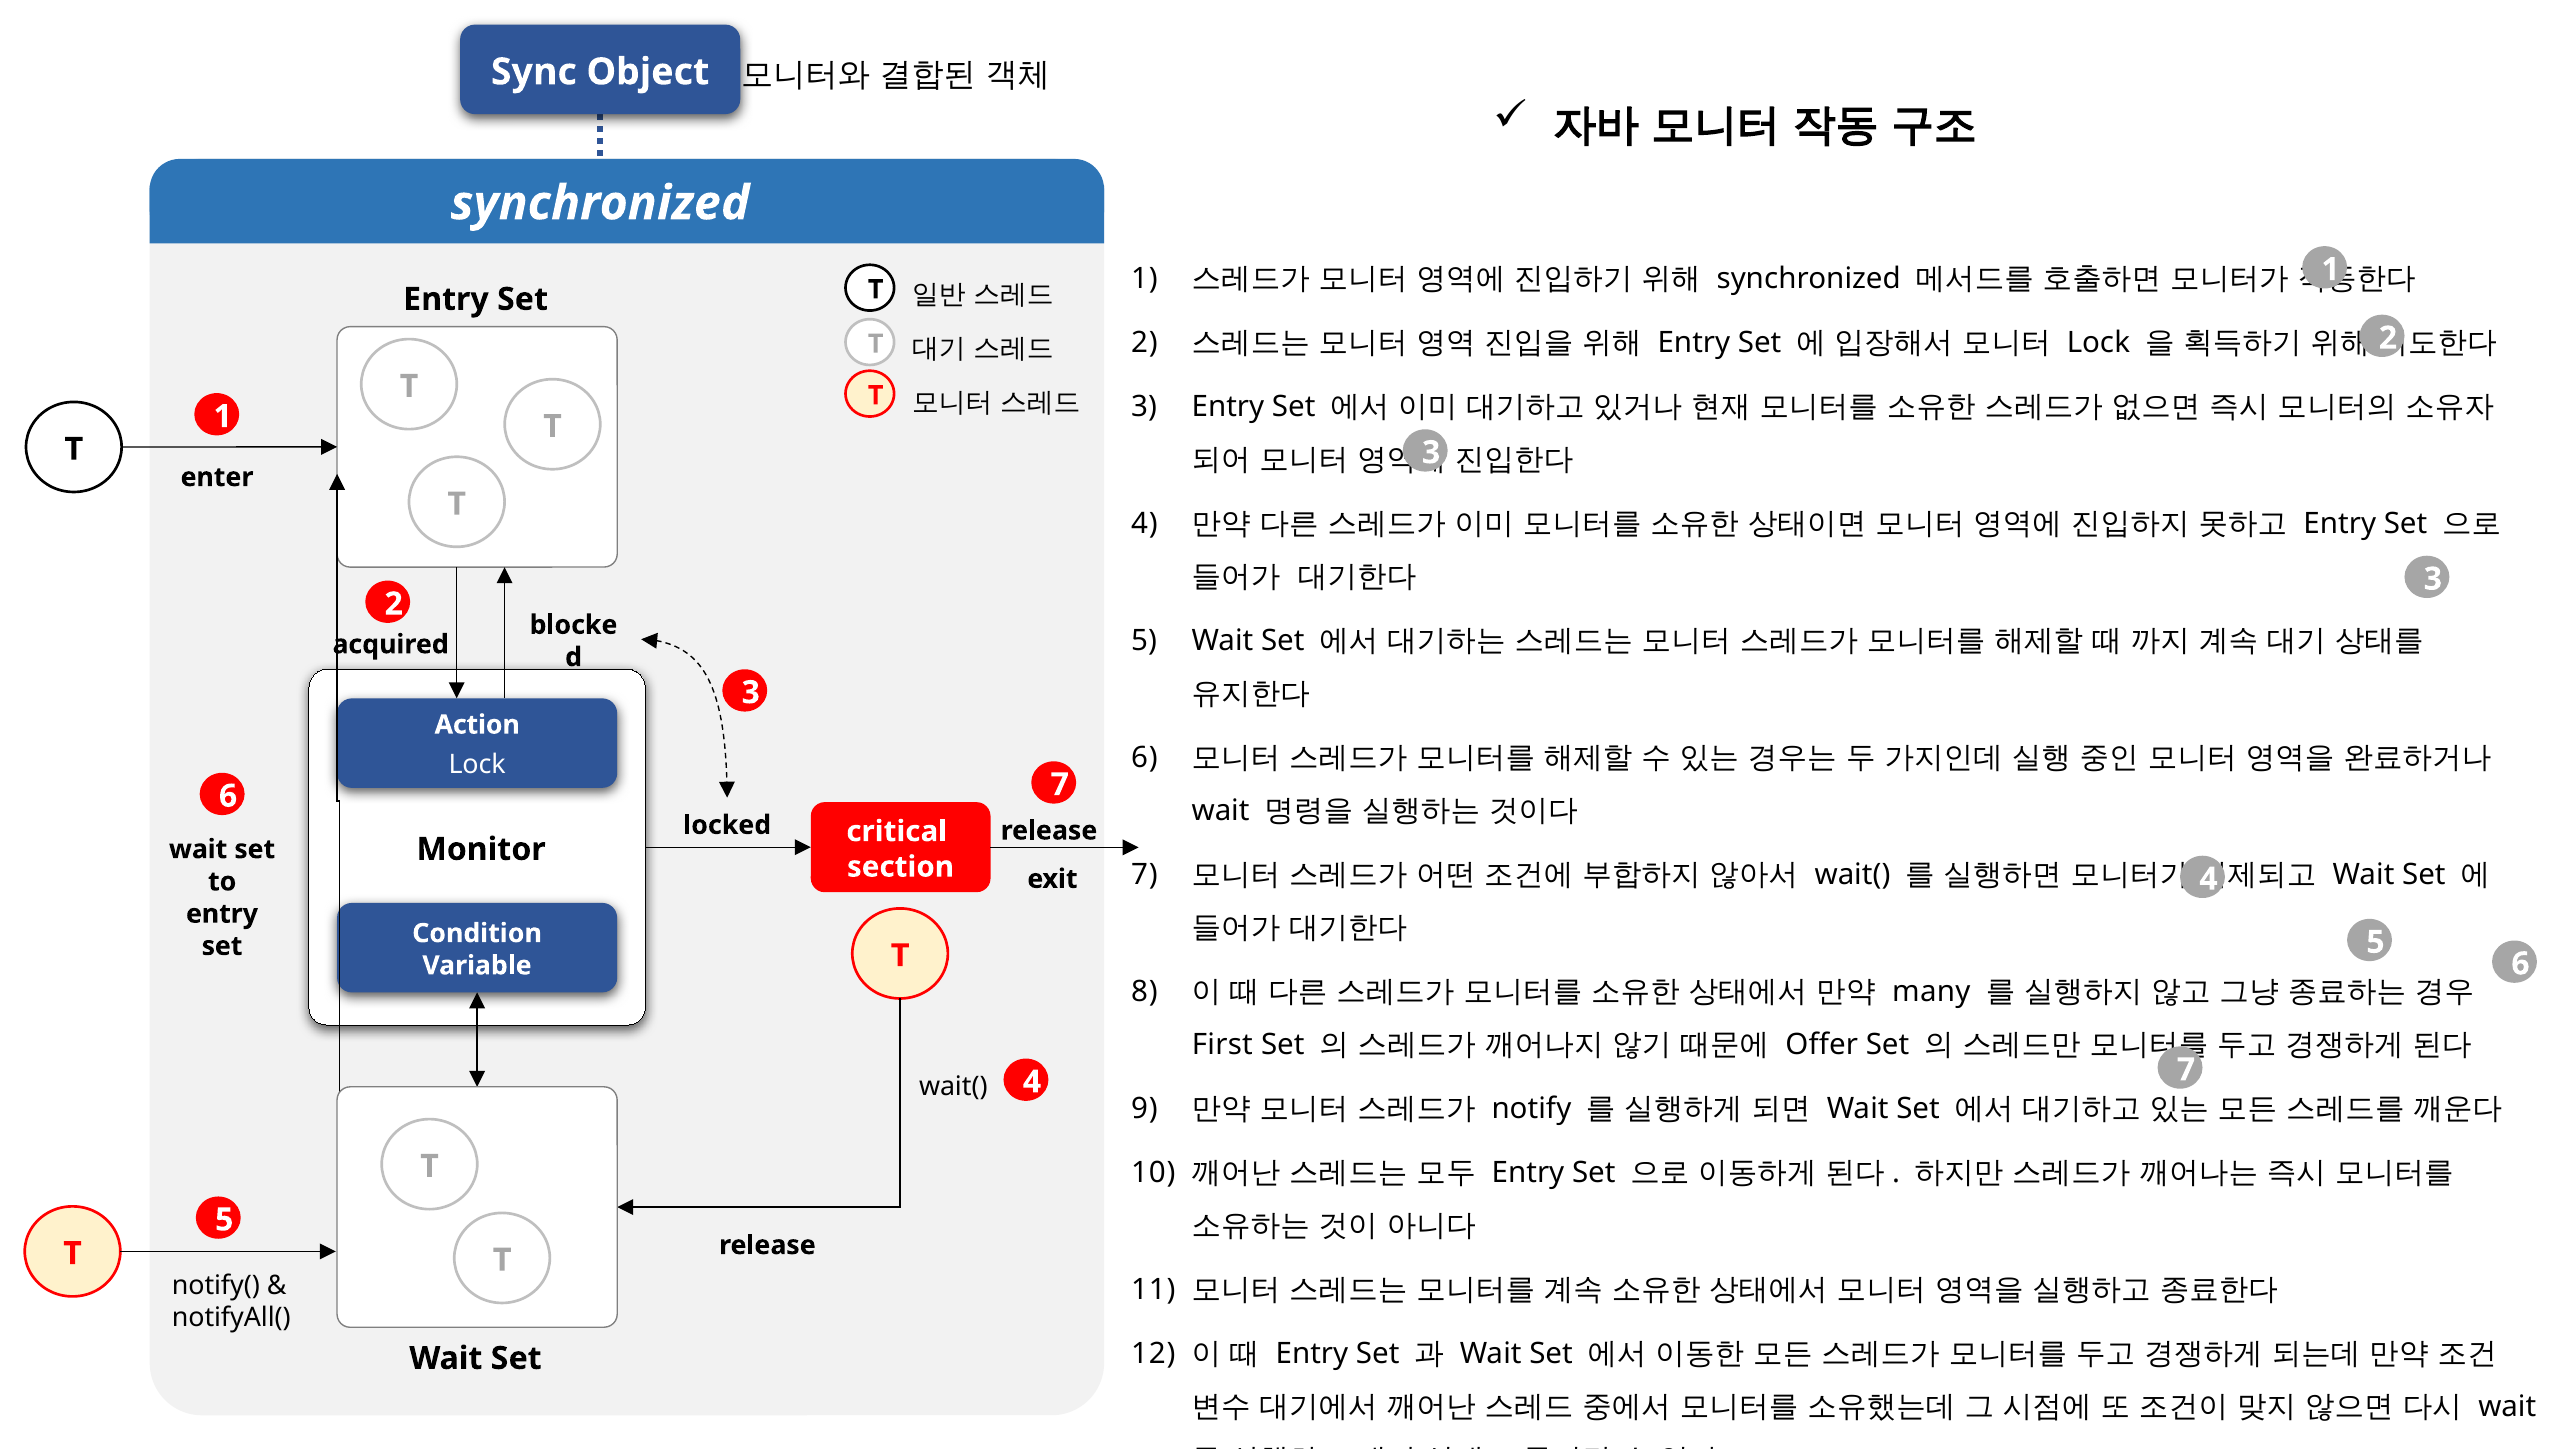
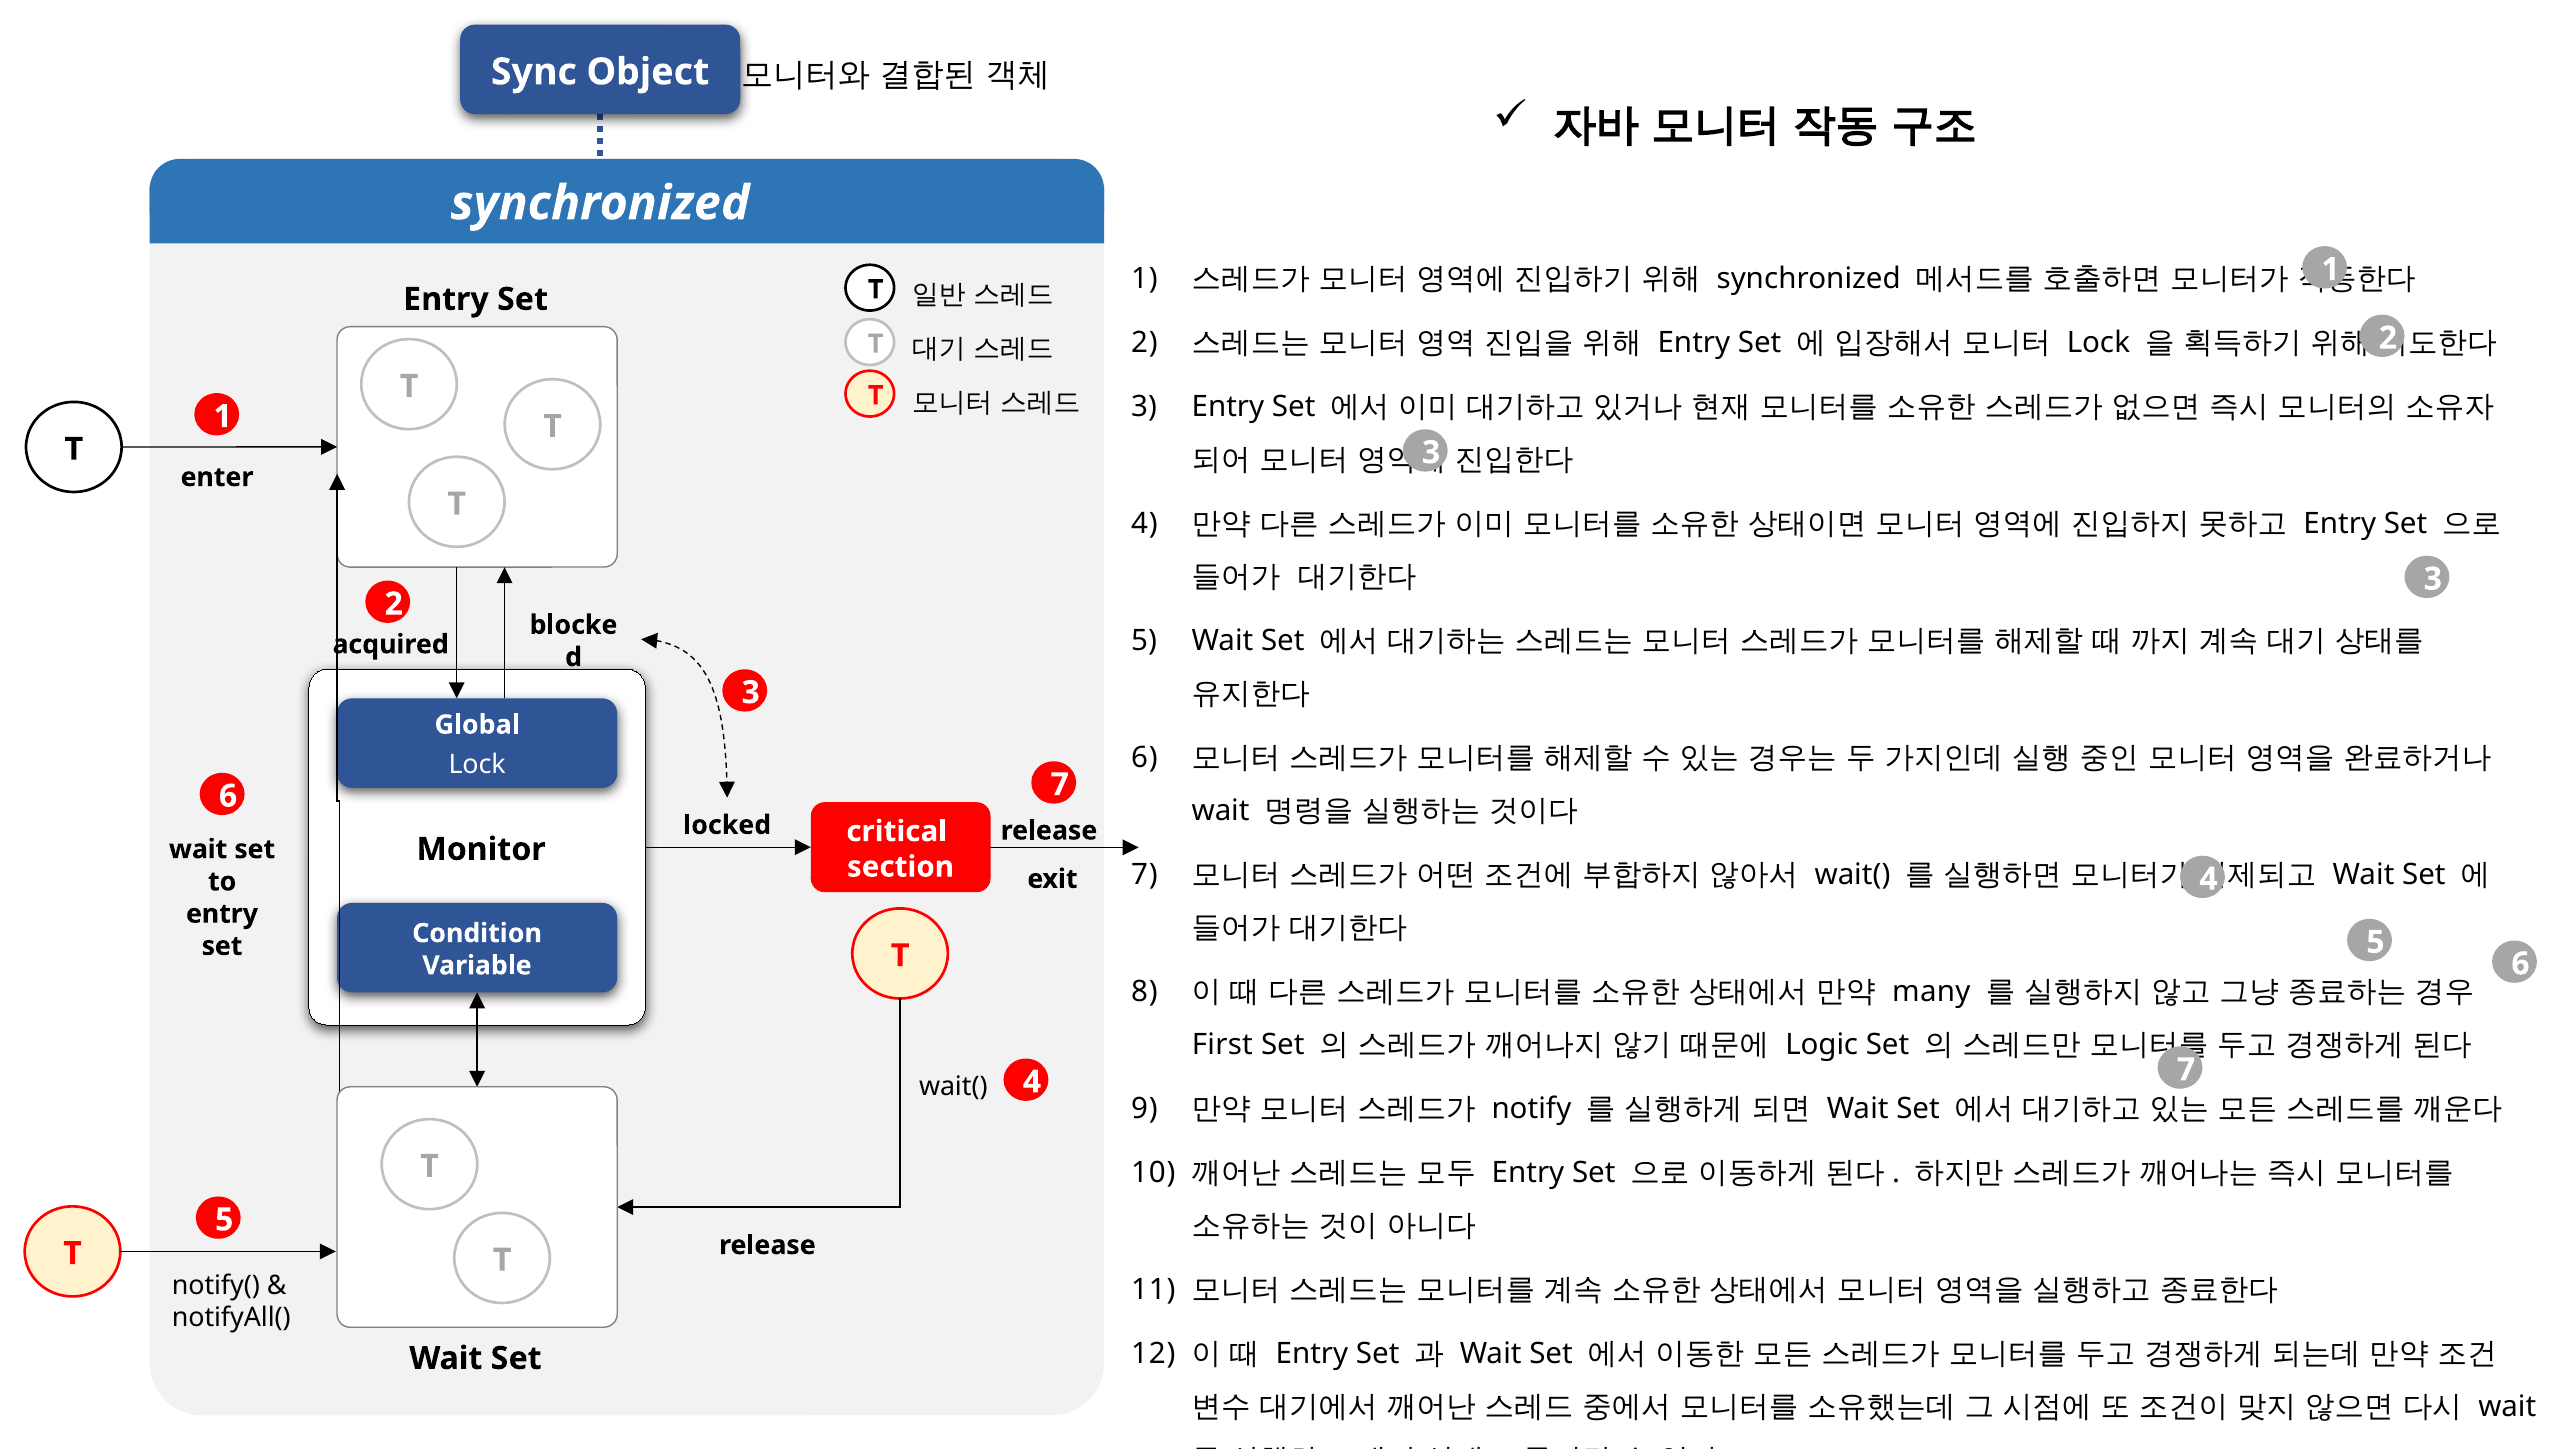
Action: Action -> Global
Offer: Offer -> Logic
